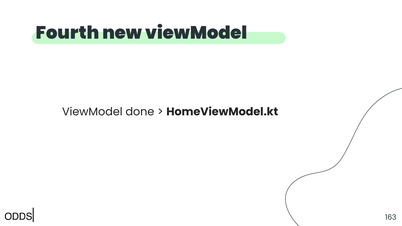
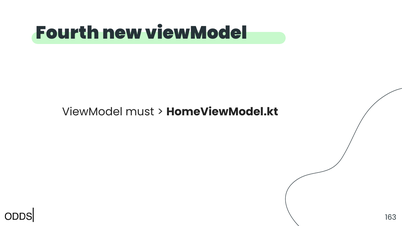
done: done -> must
